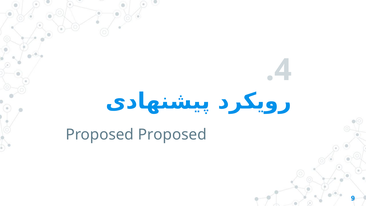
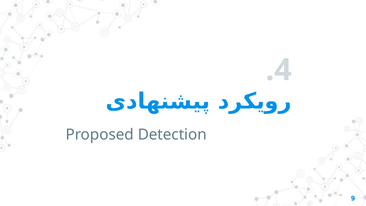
Proposed Proposed: Proposed -> Detection
